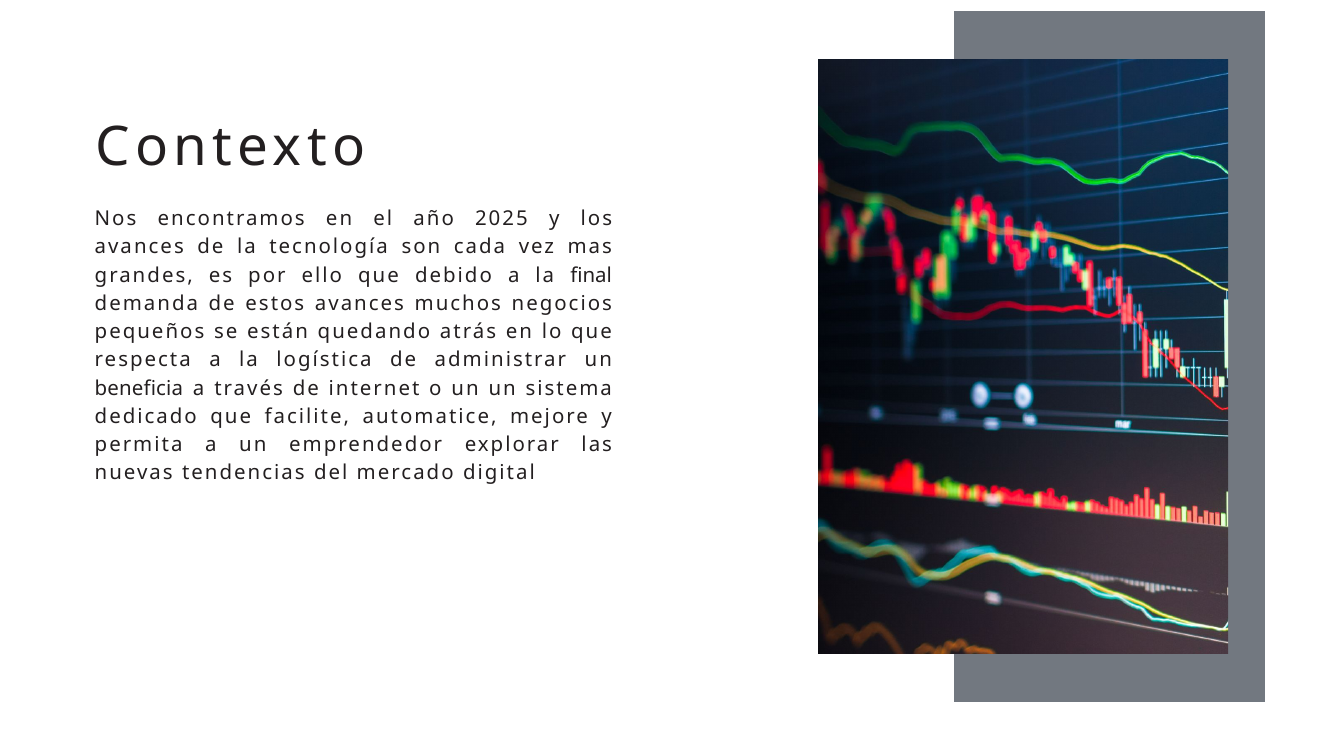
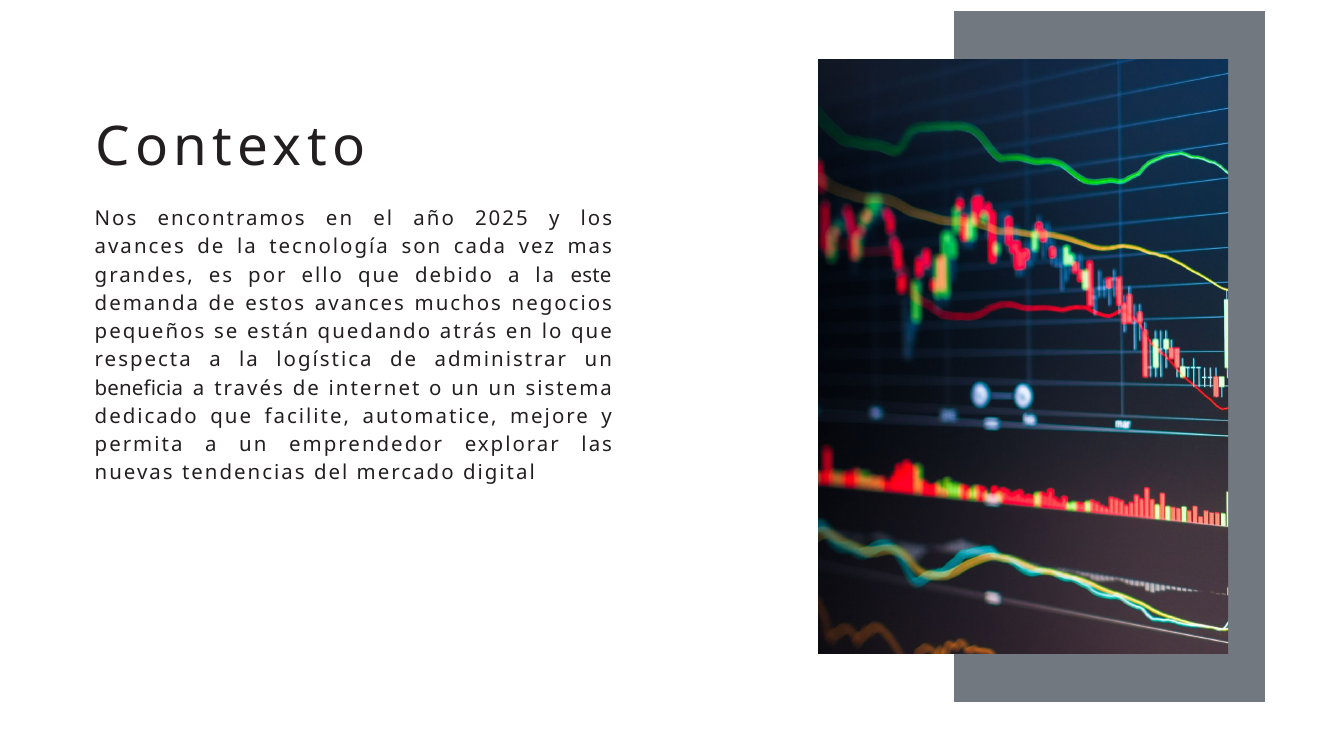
final: final -> este
